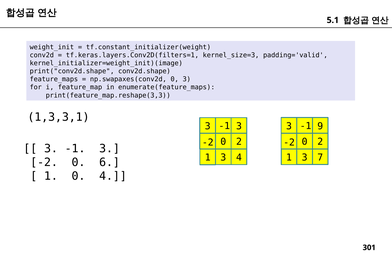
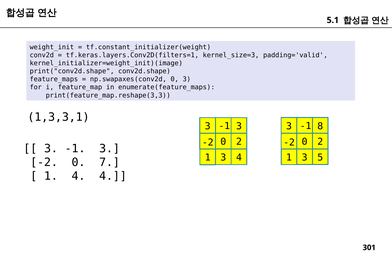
9: 9 -> 8
7: 7 -> 5
6: 6 -> 7
1 0: 0 -> 4
